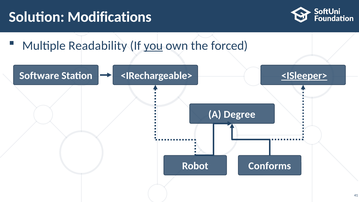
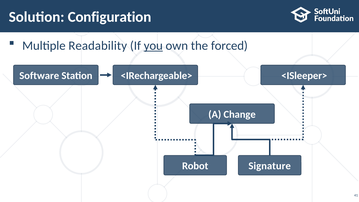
Modifications: Modifications -> Configuration
<ISleeper> underline: present -> none
Degree: Degree -> Change
Conforms: Conforms -> Signature
